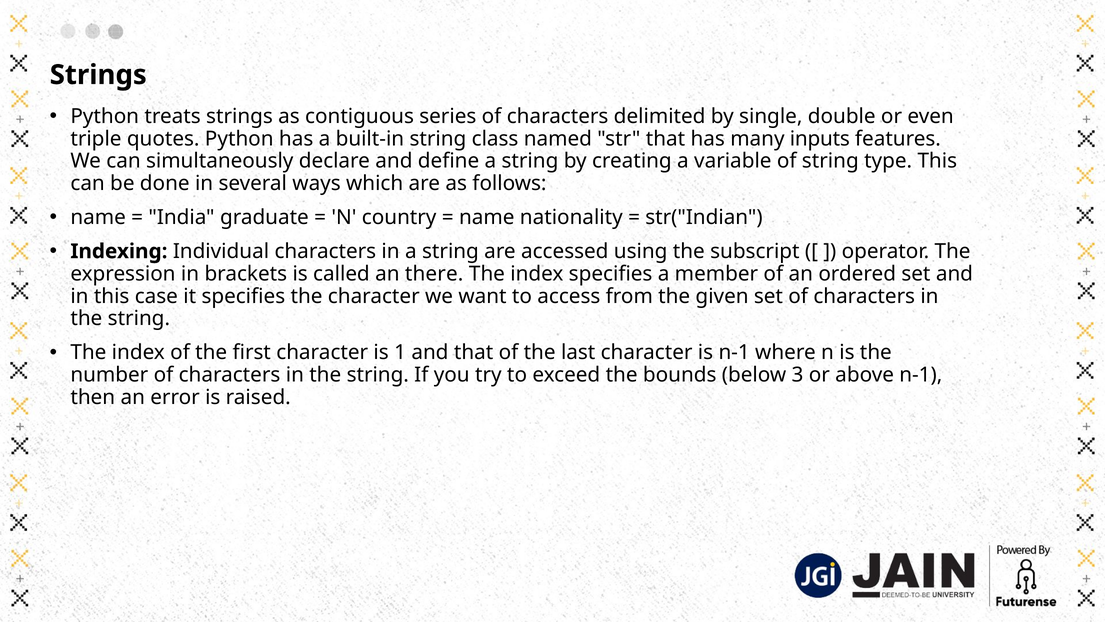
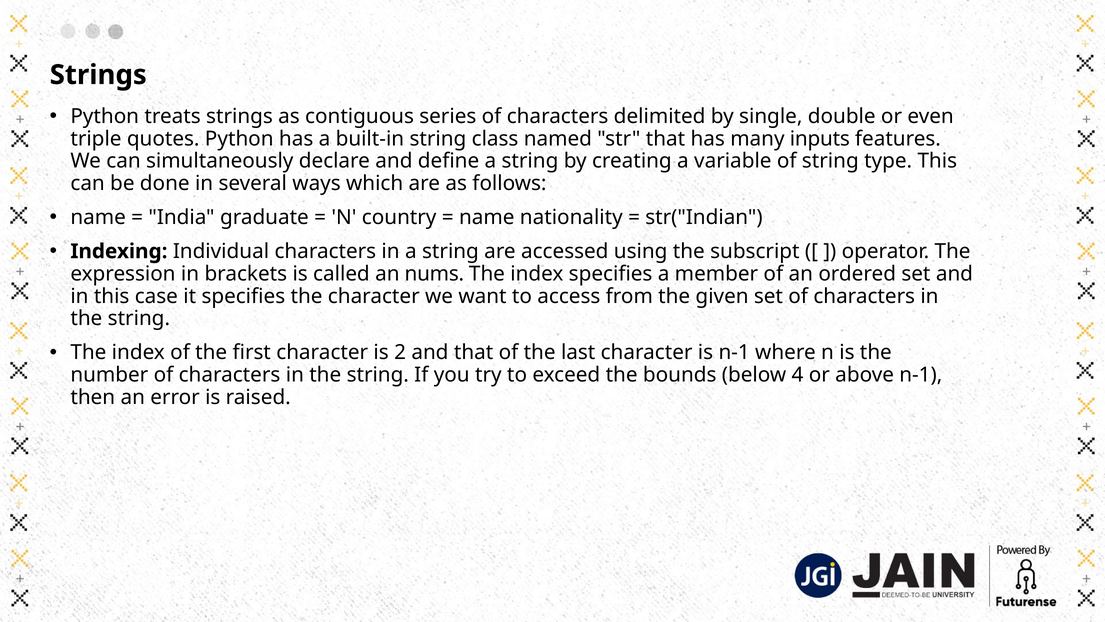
there: there -> nums
1: 1 -> 2
3: 3 -> 4
